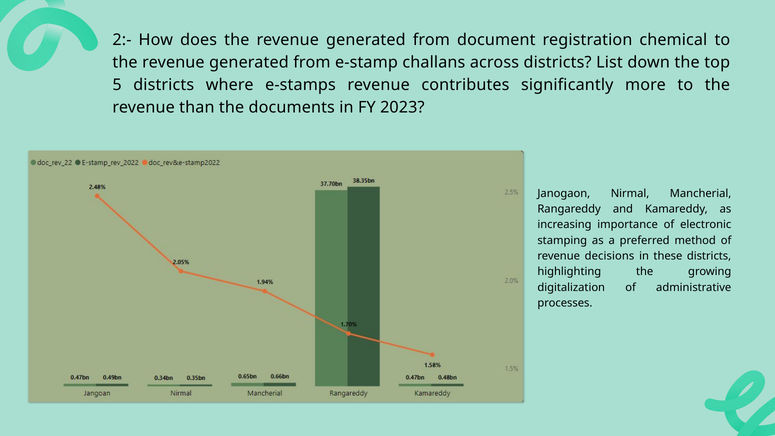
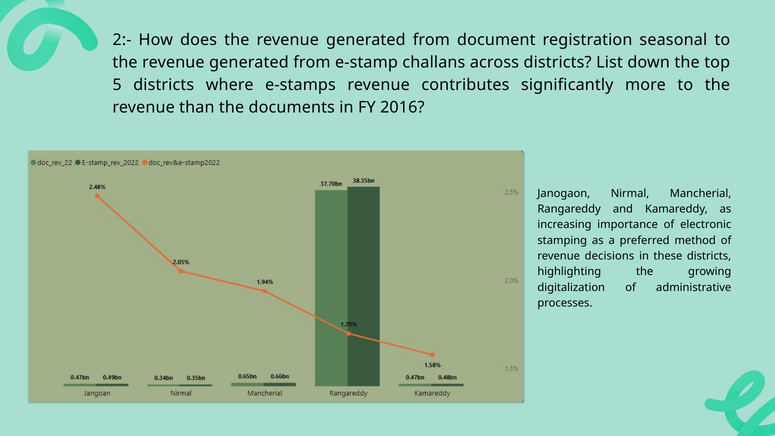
chemical: chemical -> seasonal
2023: 2023 -> 2016
